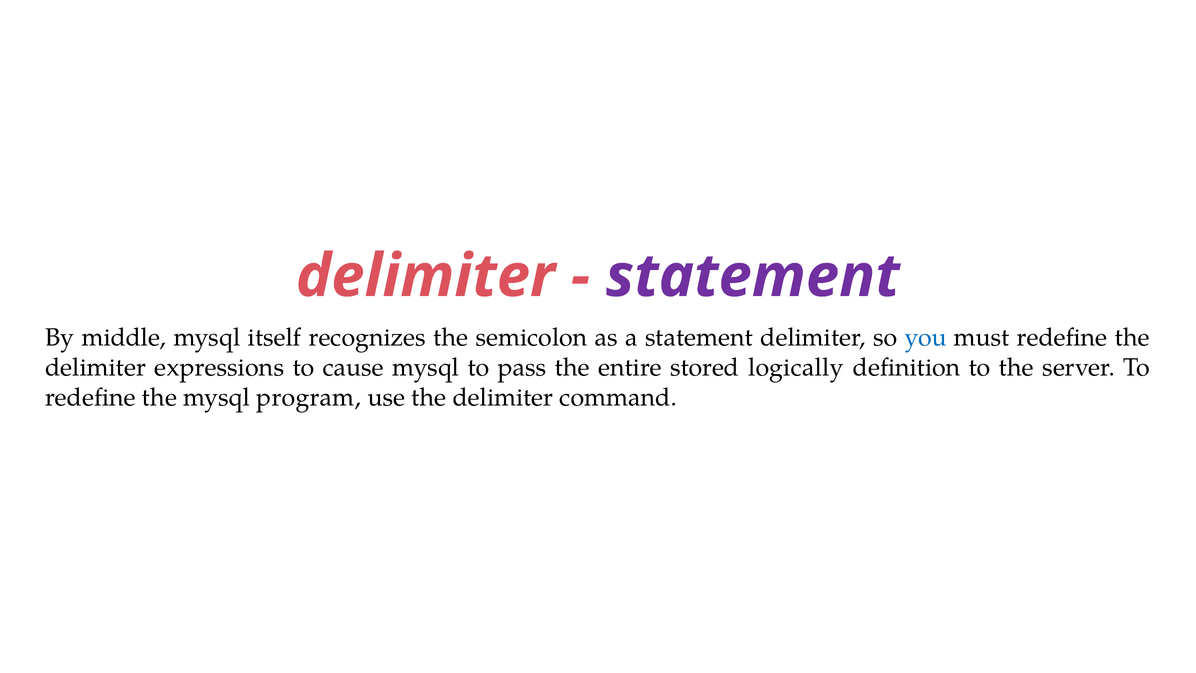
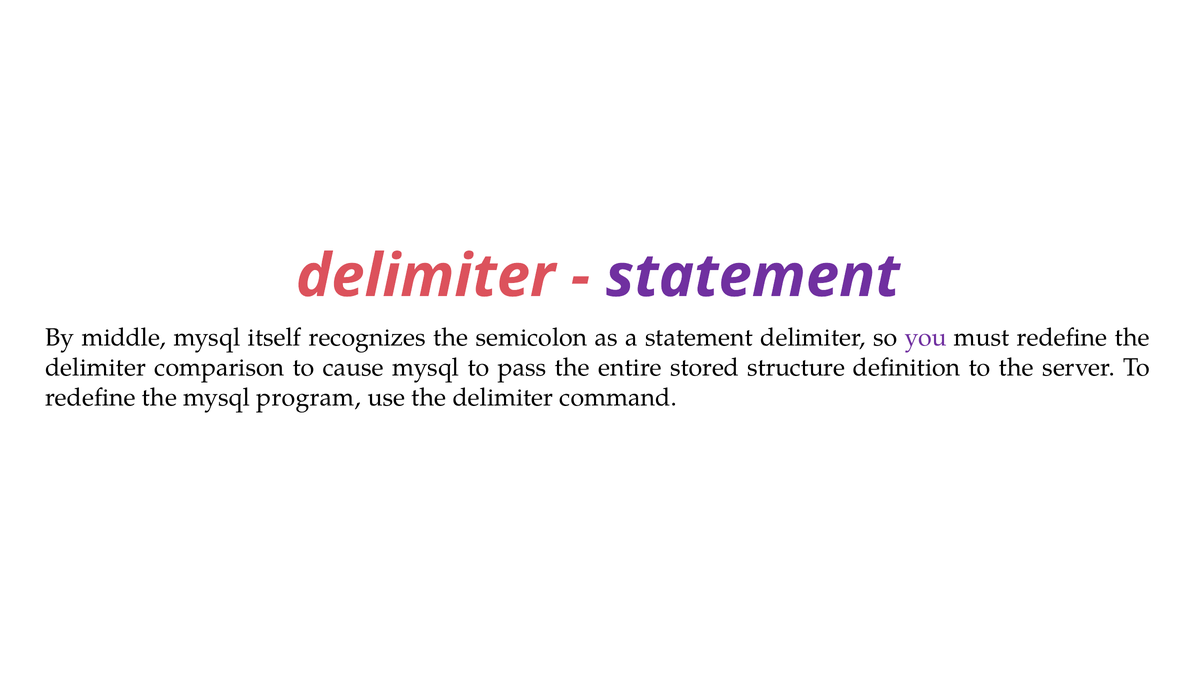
you colour: blue -> purple
expressions: expressions -> comparison
logically: logically -> structure
